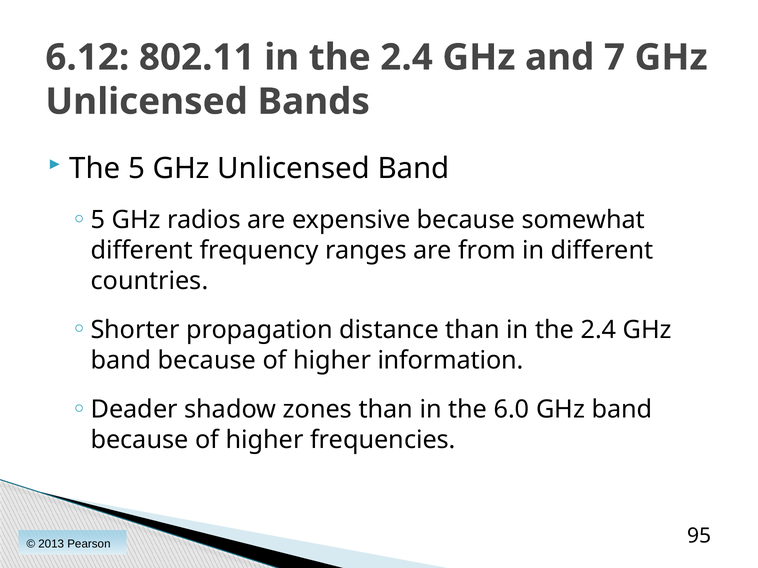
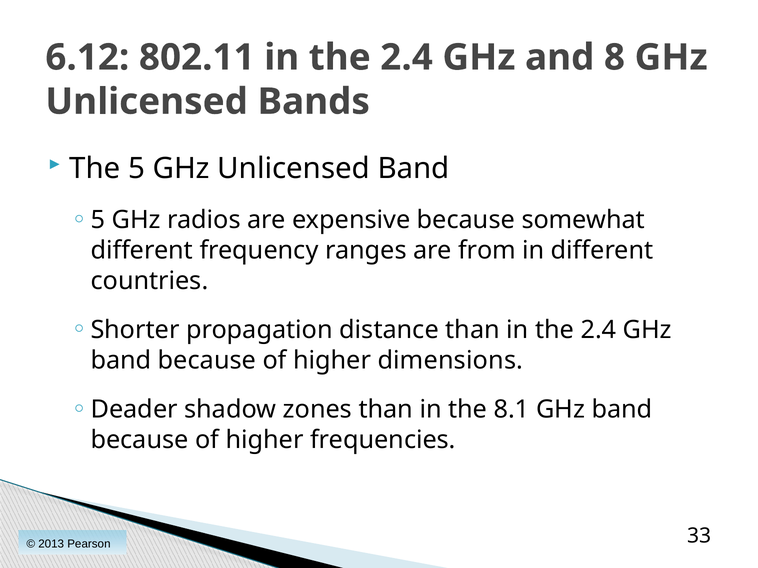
7: 7 -> 8
information: information -> dimensions
6.0: 6.0 -> 8.1
95: 95 -> 33
